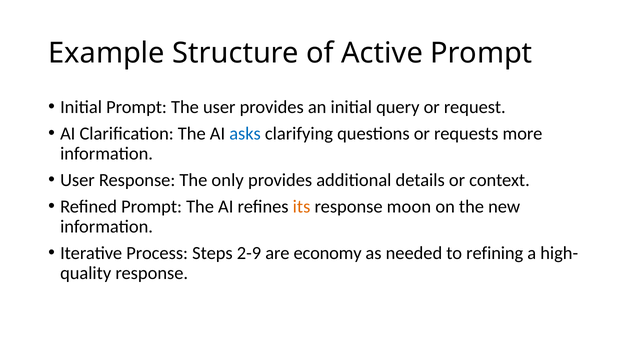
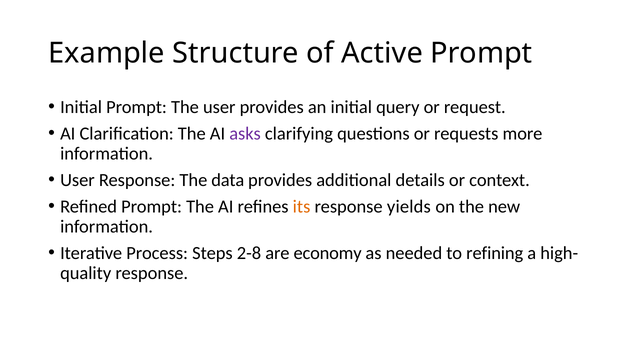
asks colour: blue -> purple
only: only -> data
moon: moon -> yields
2-9: 2-9 -> 2-8
